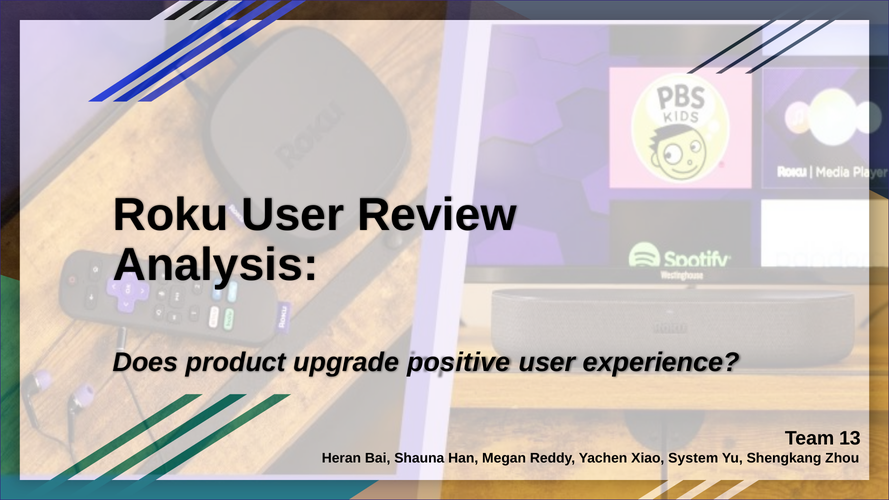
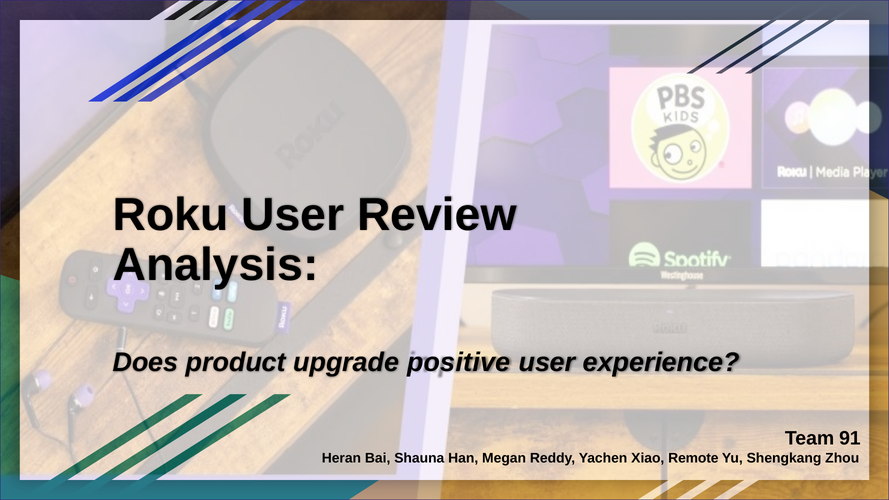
13: 13 -> 91
System: System -> Remote
